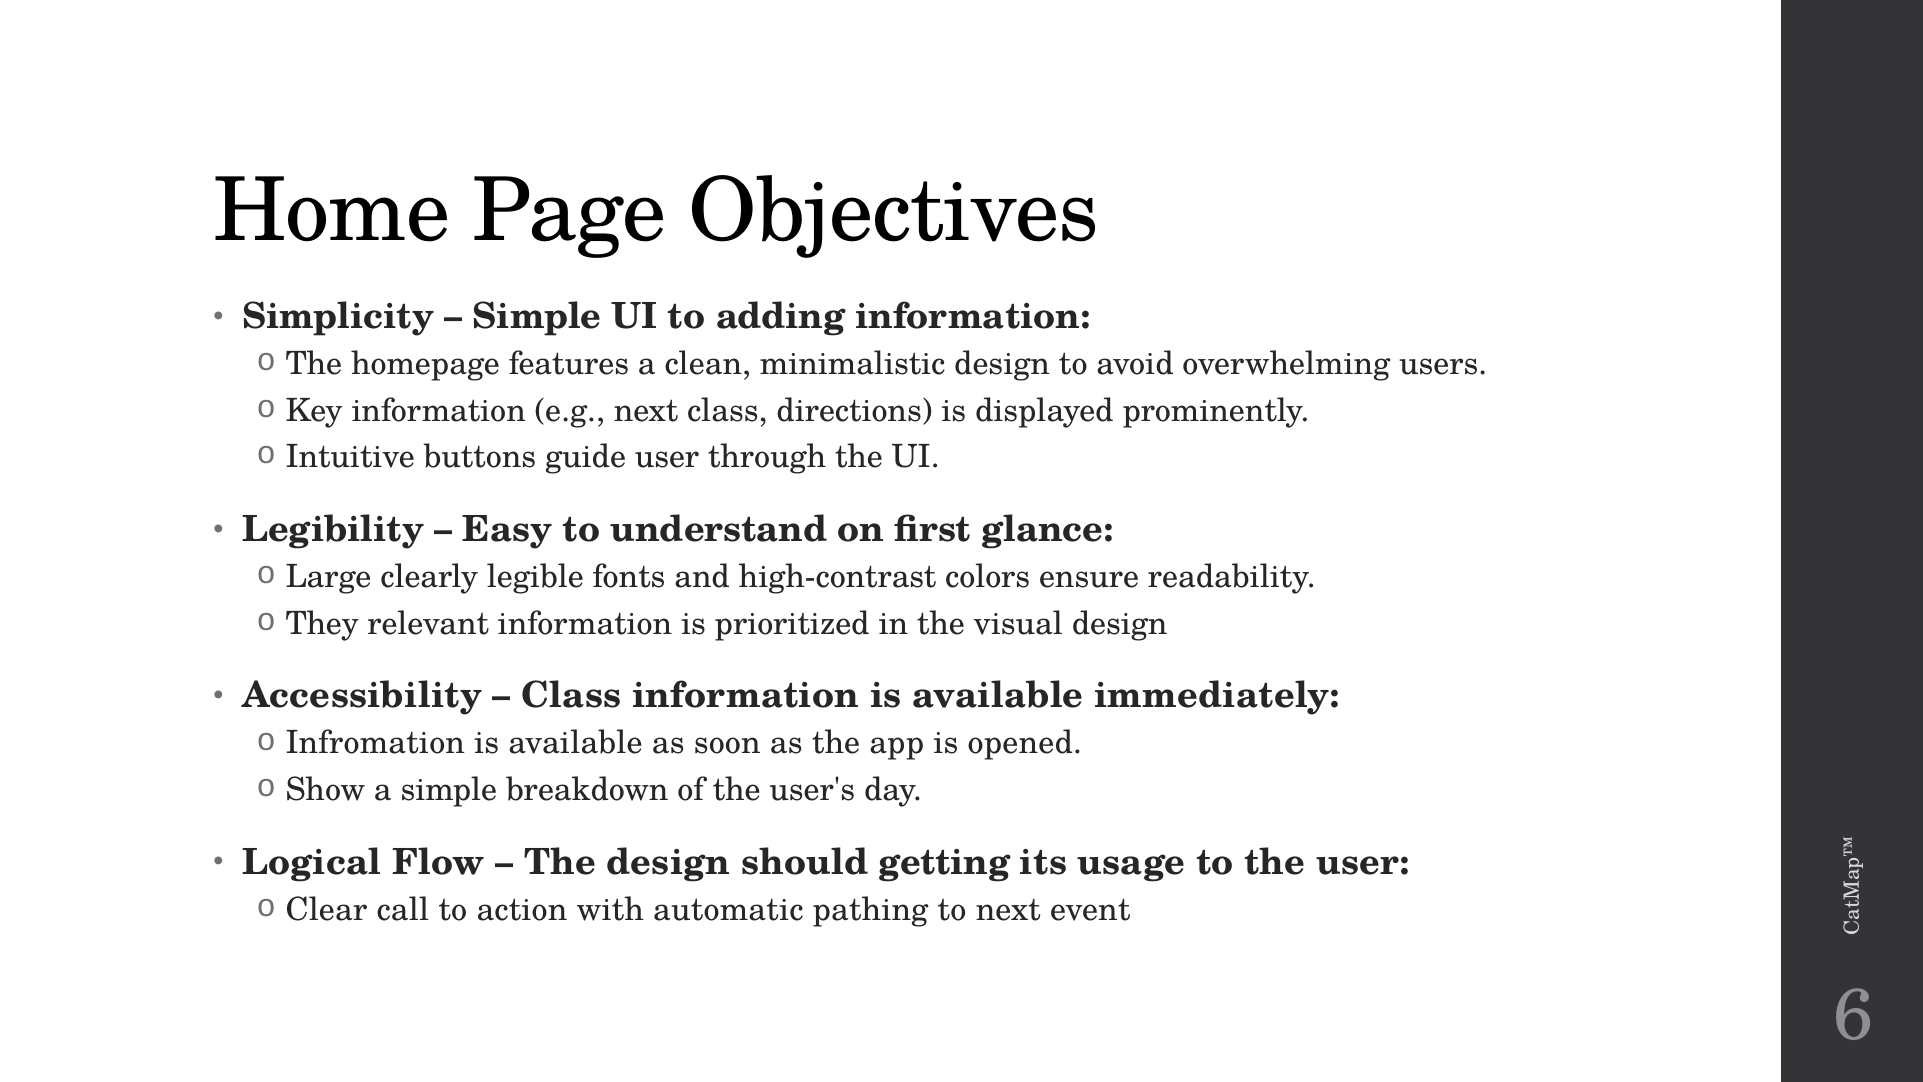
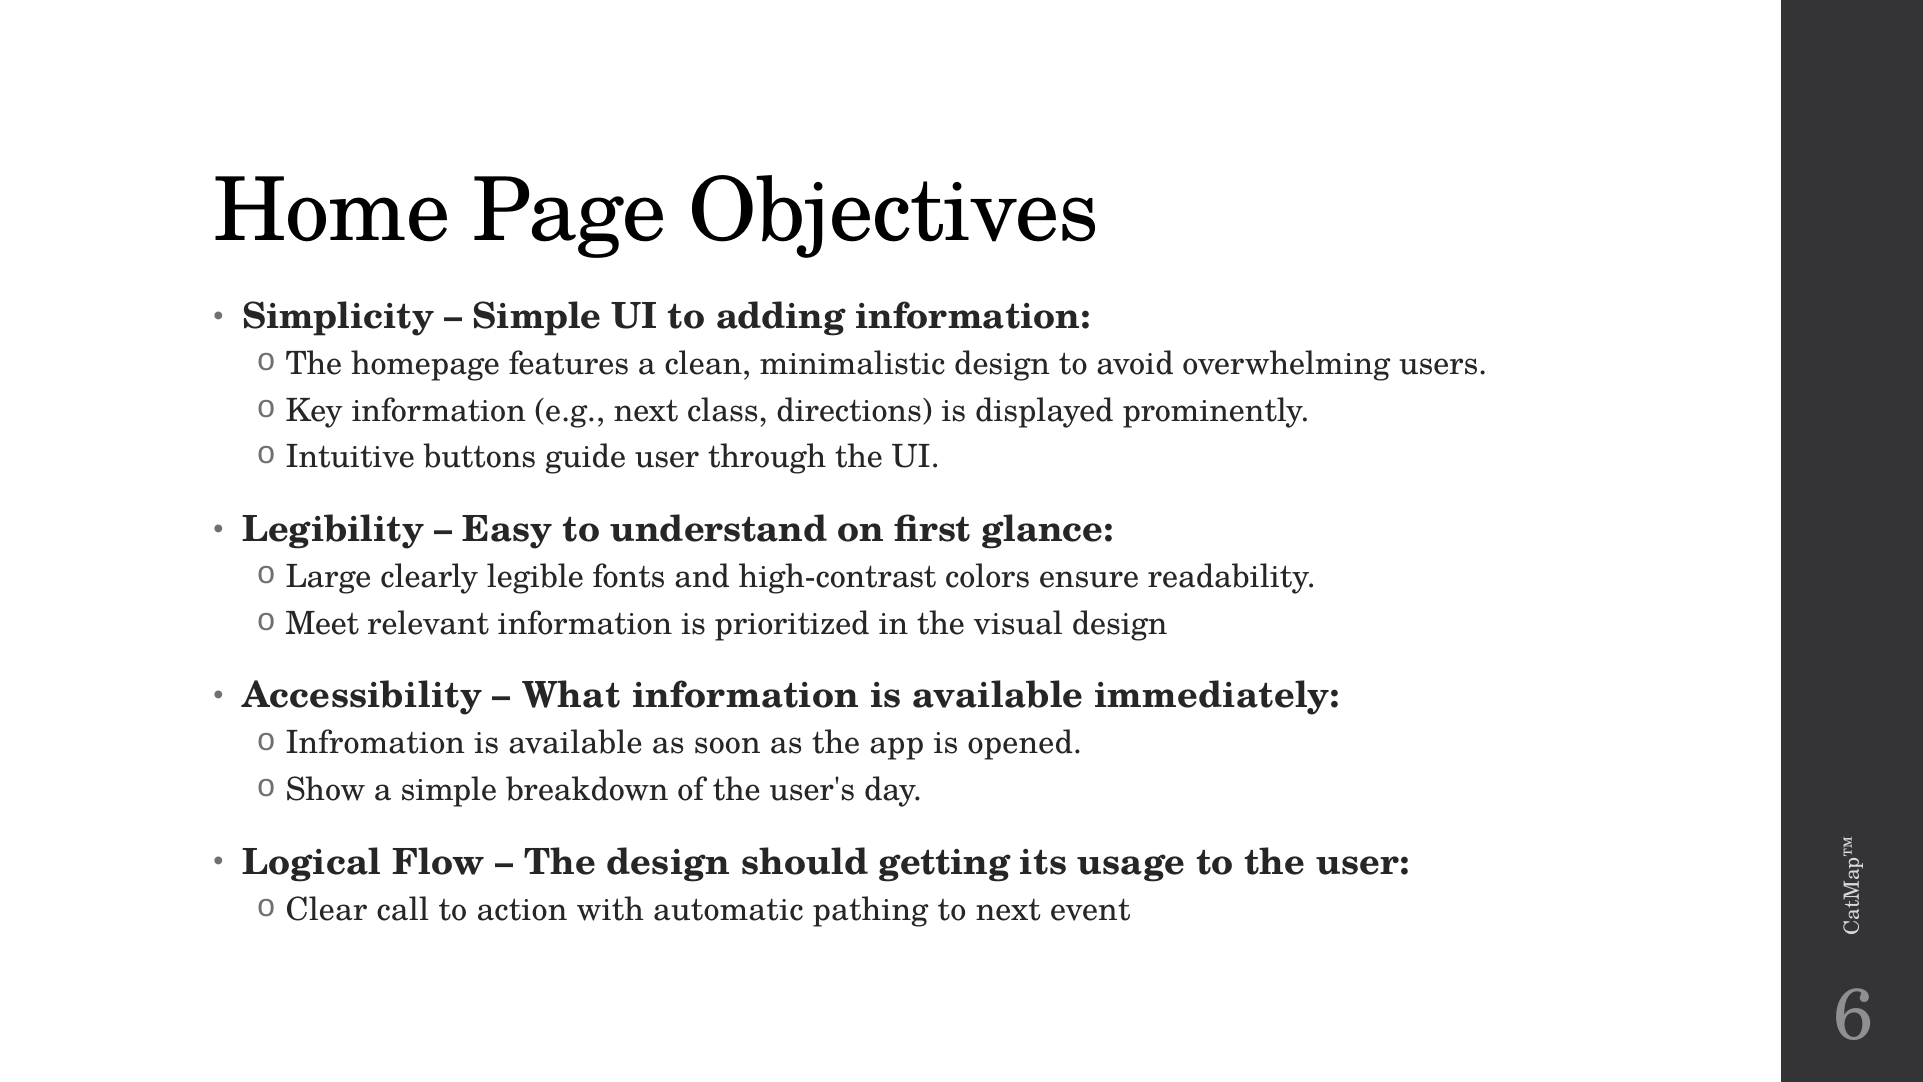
They: They -> Meet
Class at (571, 696): Class -> What
